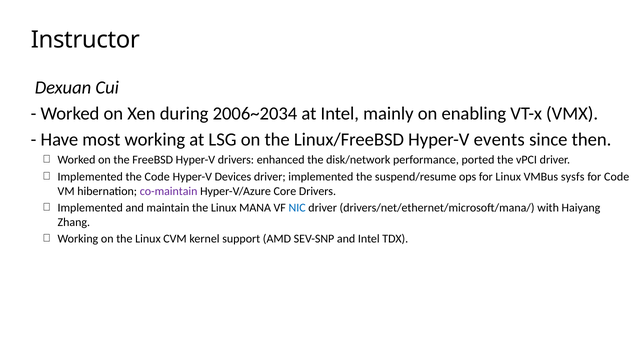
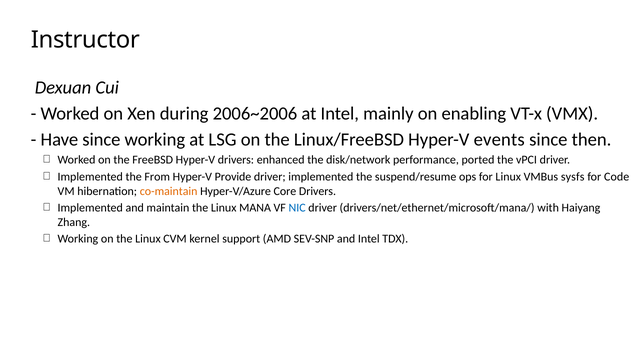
2006~2034: 2006~2034 -> 2006~2006
Have most: most -> since
the Code: Code -> From
Devices: Devices -> Provide
co-maintain colour: purple -> orange
